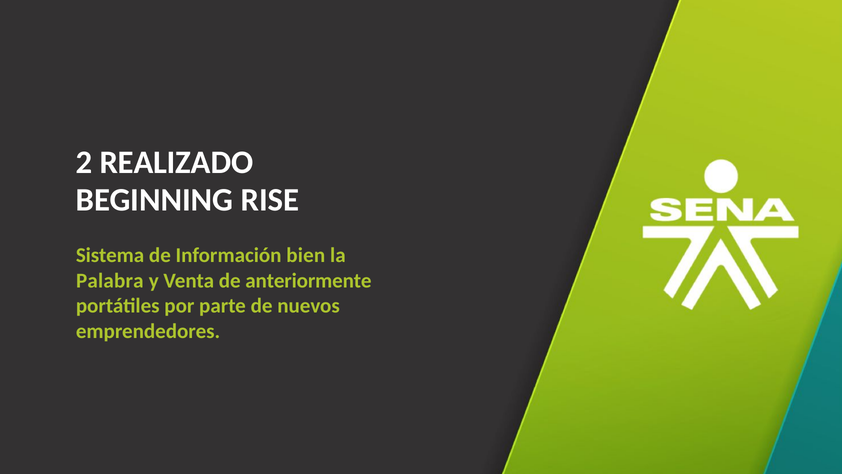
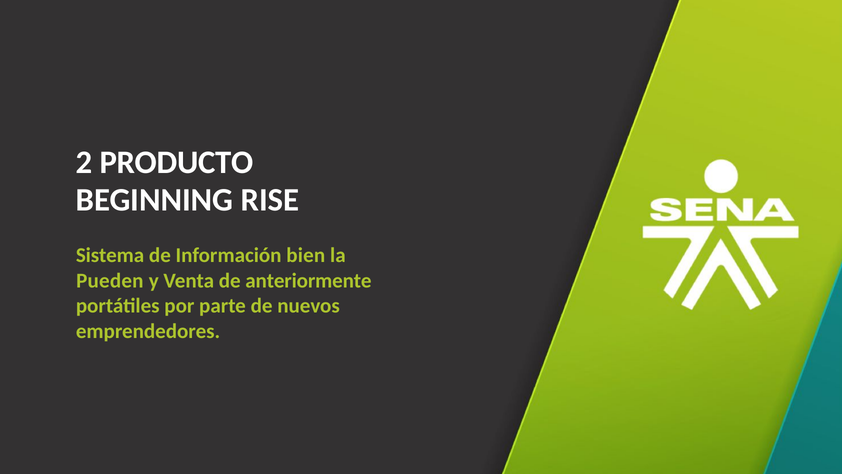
REALIZADO: REALIZADO -> PRODUCTO
Palabra: Palabra -> Pueden
